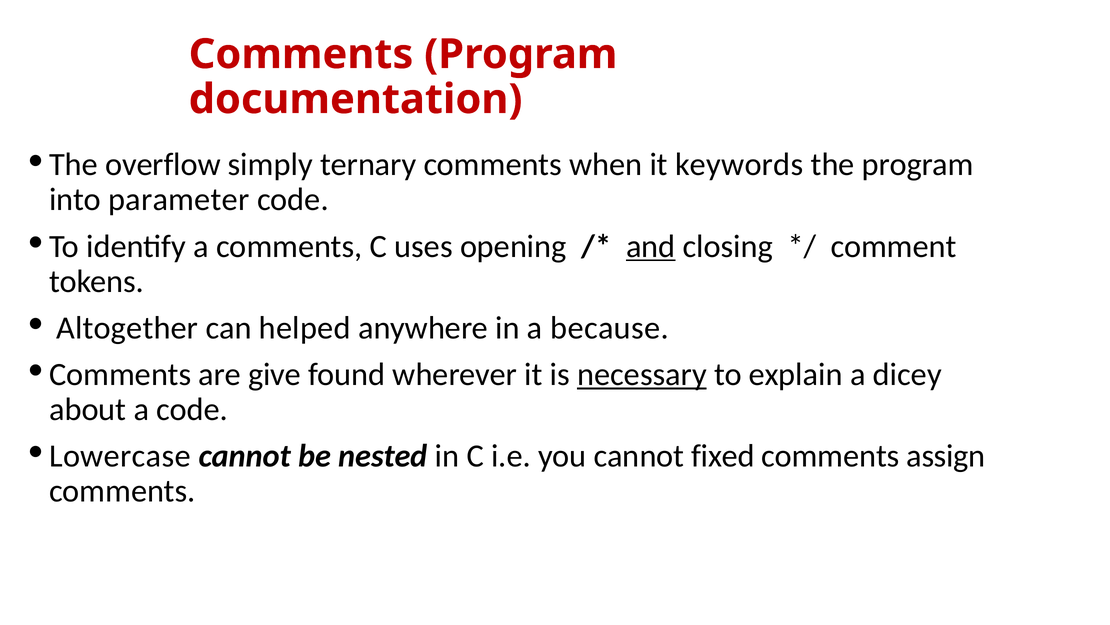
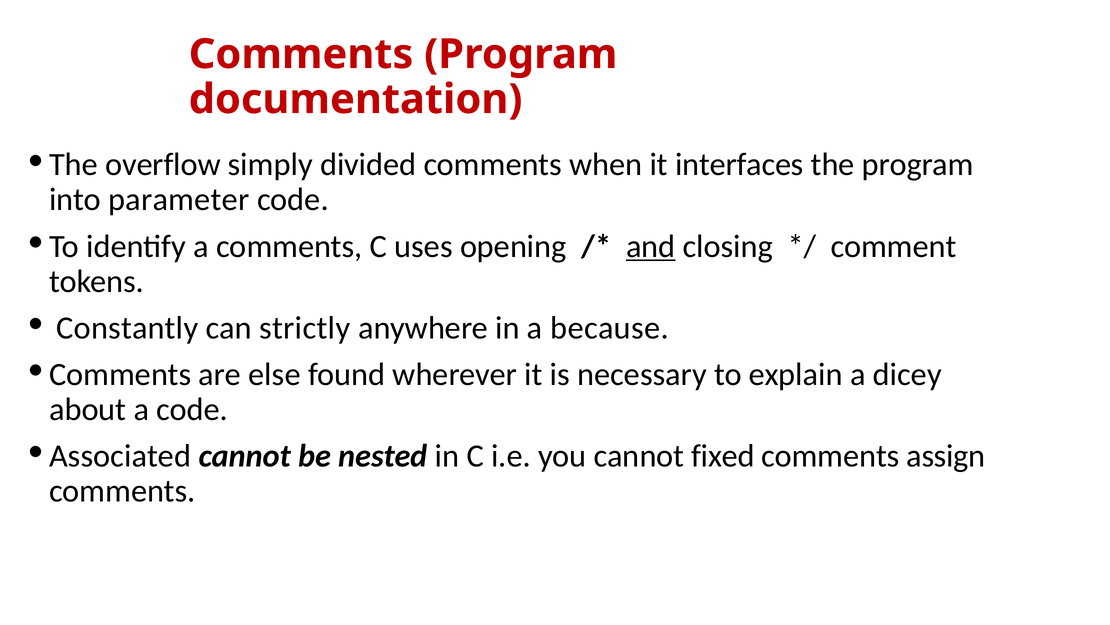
ternary: ternary -> divided
keywords: keywords -> interfaces
Altogether: Altogether -> Constantly
helped: helped -> strictly
give: give -> else
necessary underline: present -> none
Lowercase: Lowercase -> Associated
